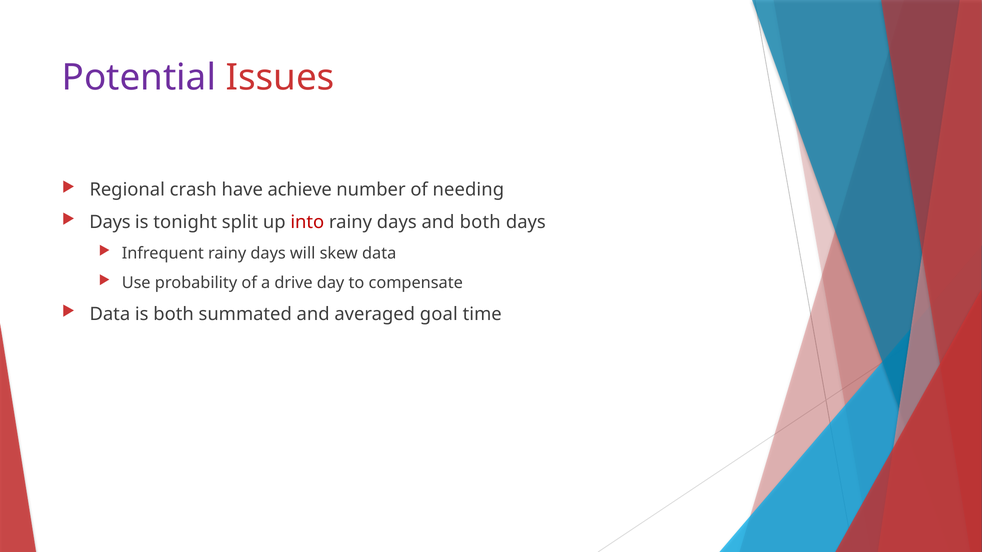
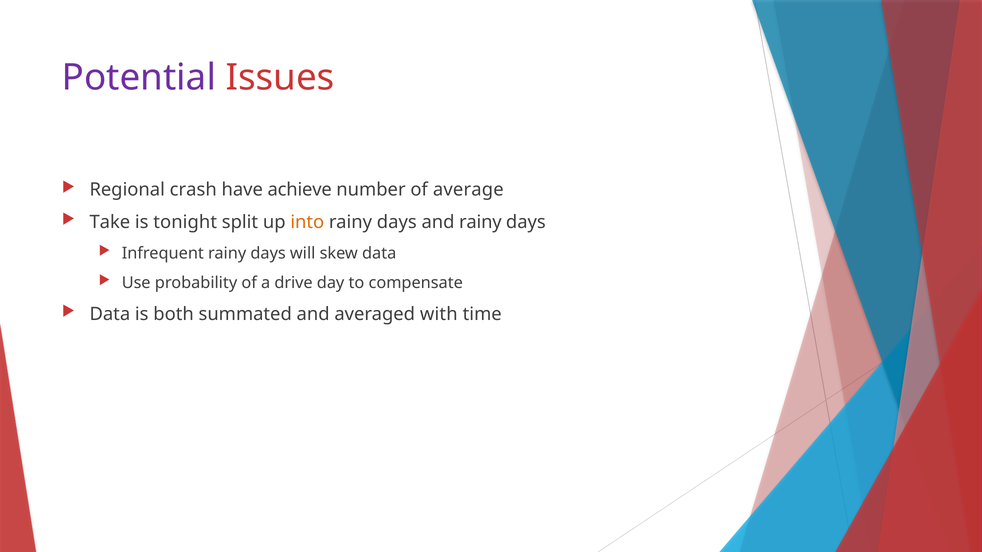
needing: needing -> average
Days at (110, 222): Days -> Take
into colour: red -> orange
and both: both -> rainy
goal: goal -> with
